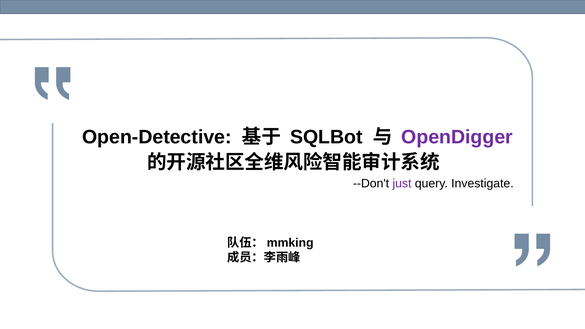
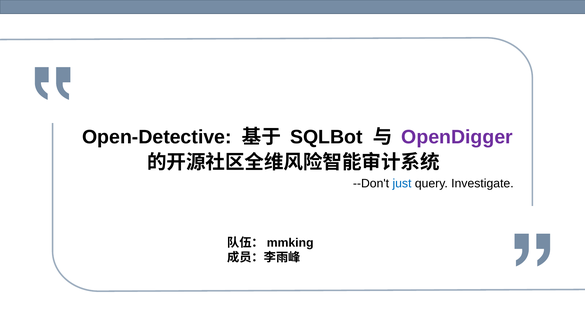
just colour: purple -> blue
